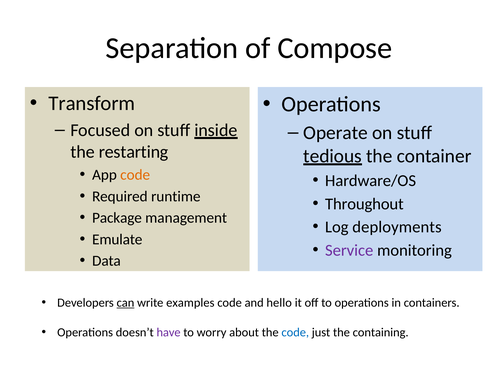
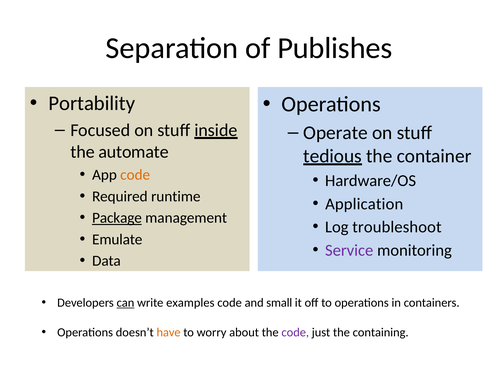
Compose: Compose -> Publishes
Transform: Transform -> Portability
restarting: restarting -> automate
Throughout: Throughout -> Application
Package underline: none -> present
deployments: deployments -> troubleshoot
hello: hello -> small
have colour: purple -> orange
code at (295, 333) colour: blue -> purple
